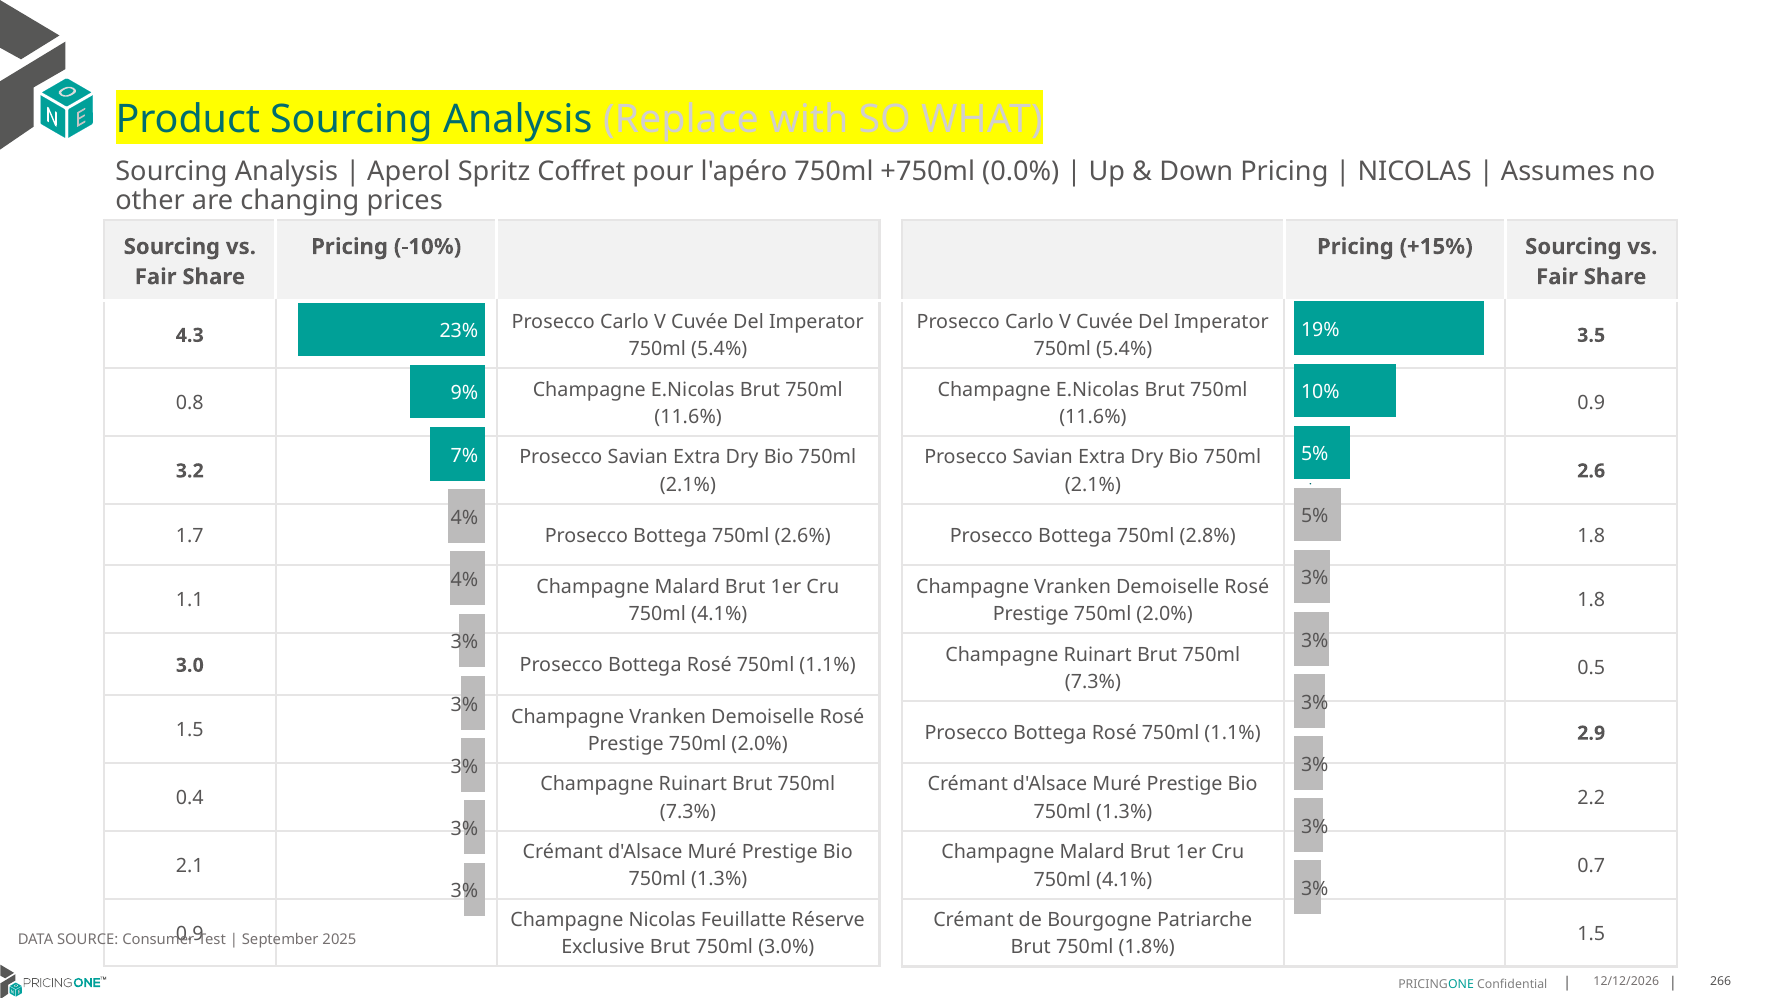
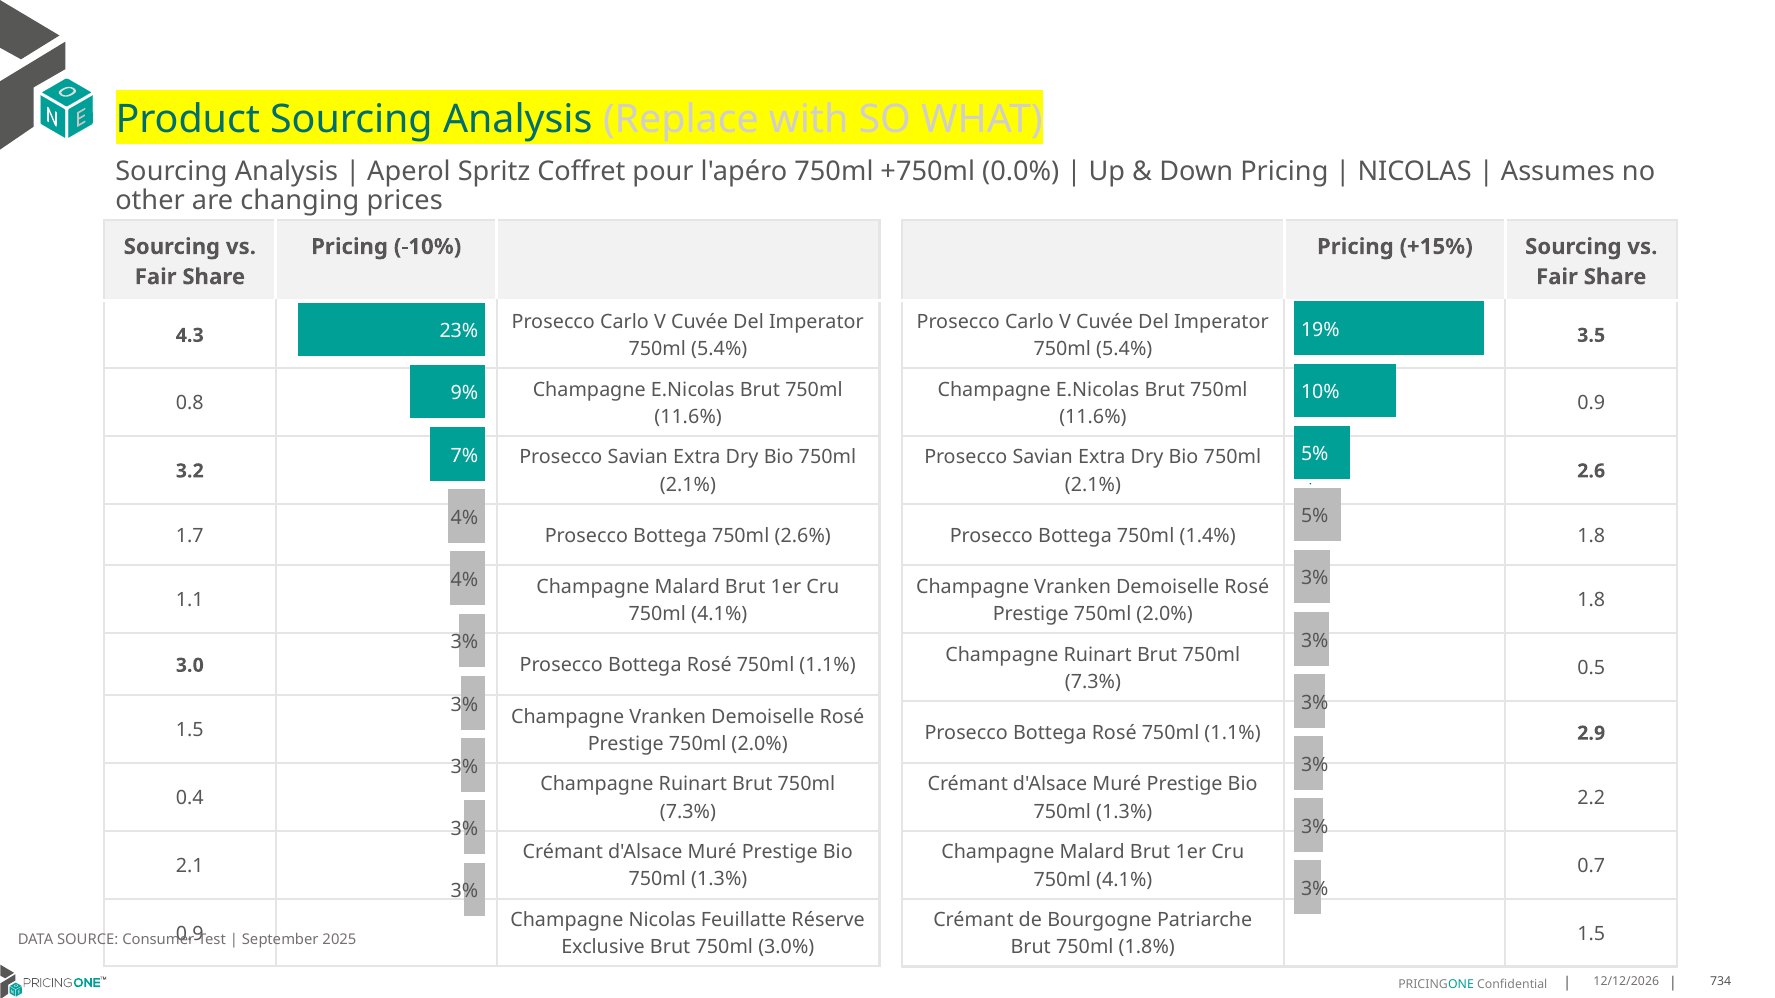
2.8%: 2.8% -> 1.4%
266: 266 -> 734
